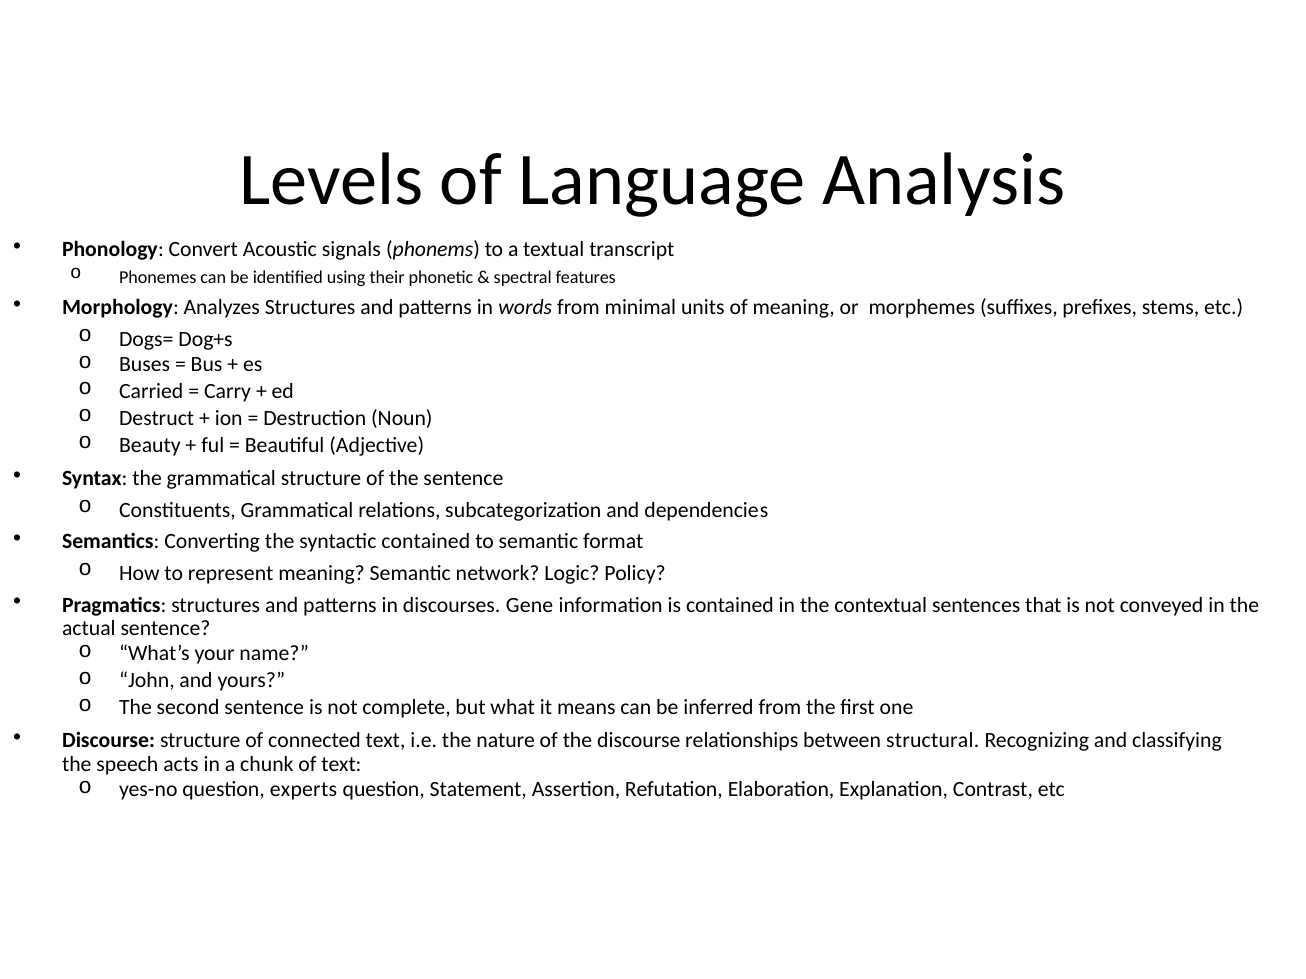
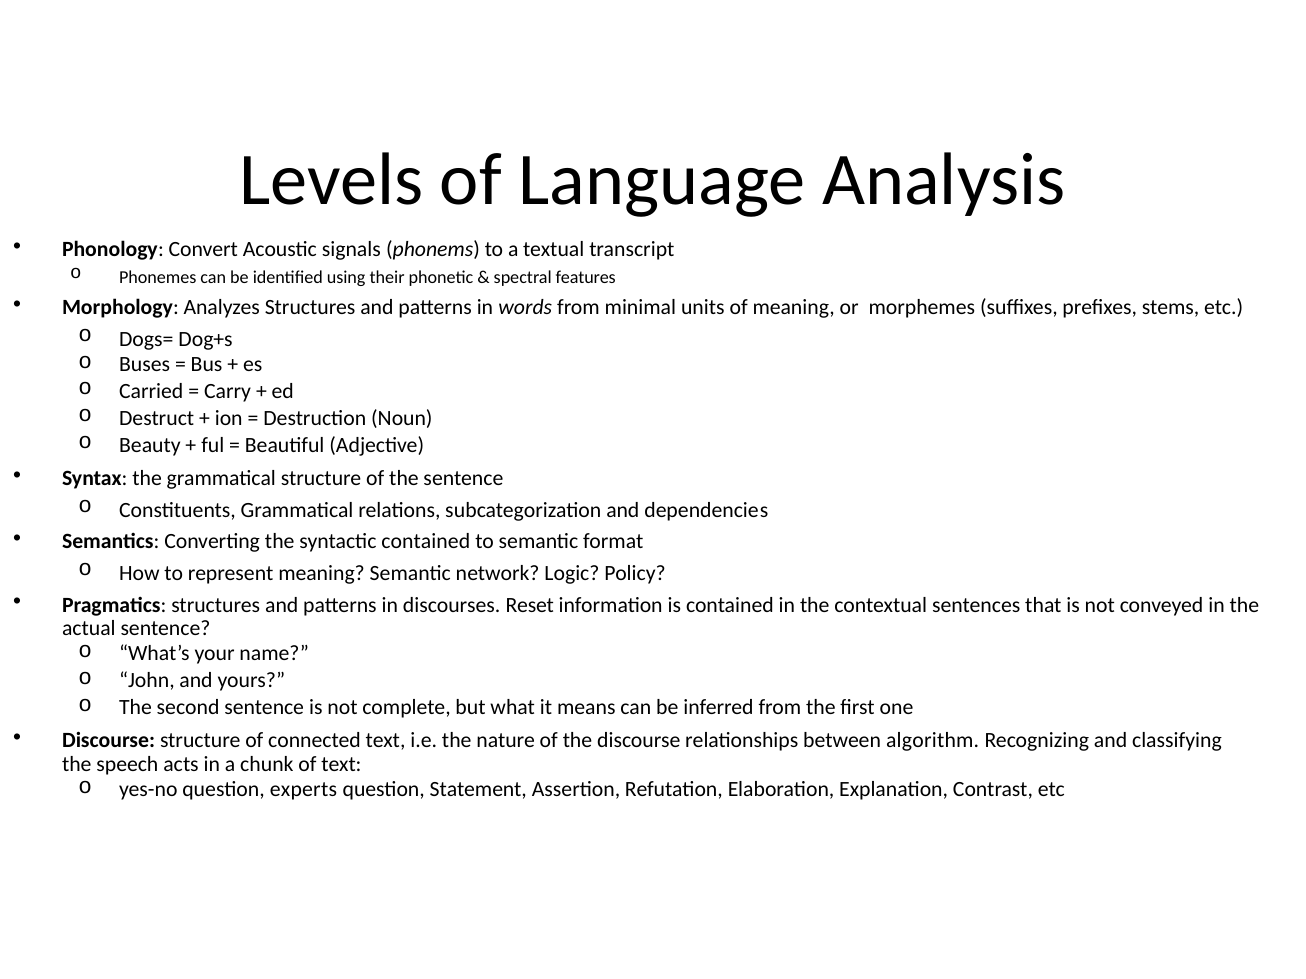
Gene: Gene -> Reset
structural: structural -> algorithm
